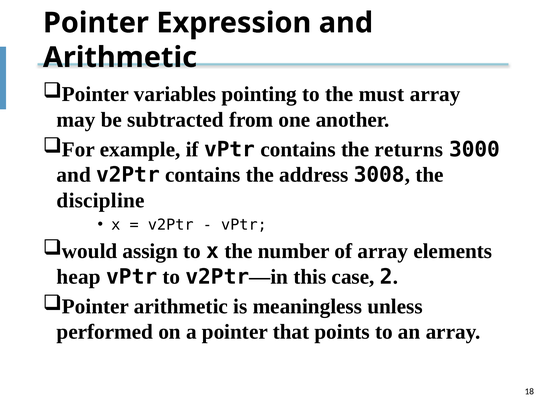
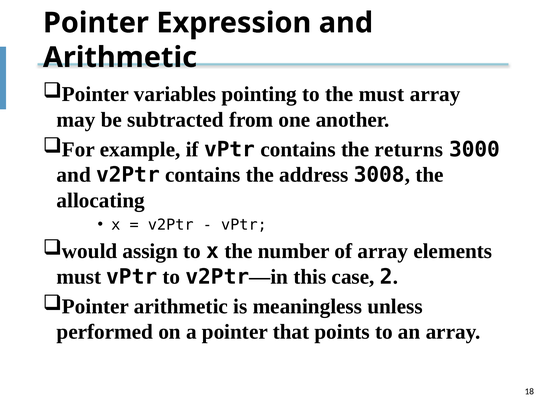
discipline: discipline -> allocating
heap at (79, 277): heap -> must
